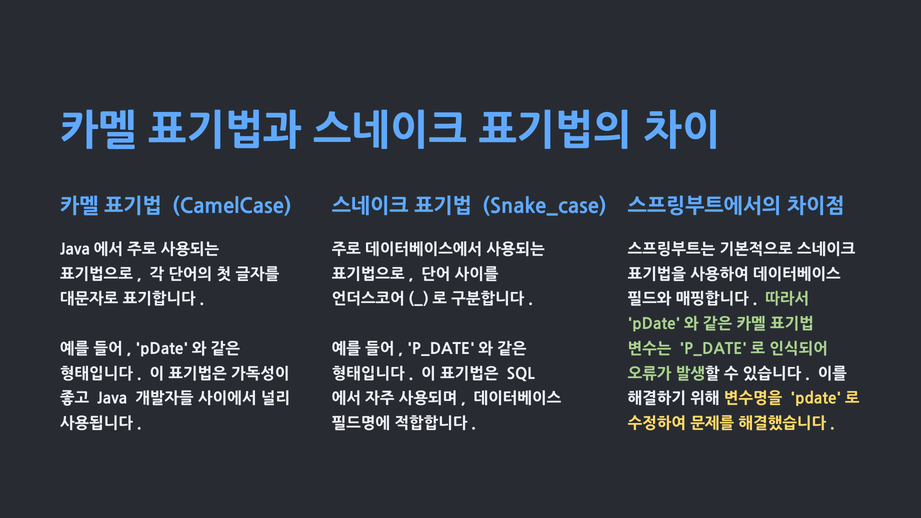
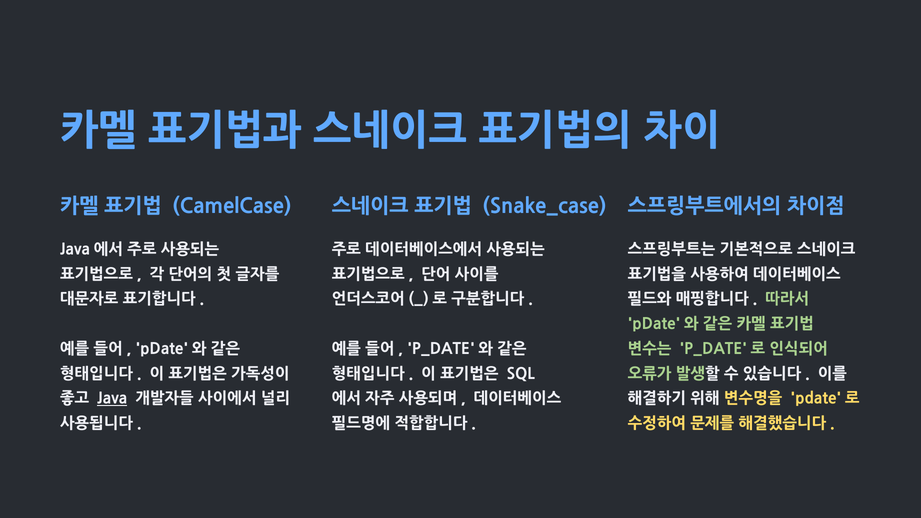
Java underline: none -> present
